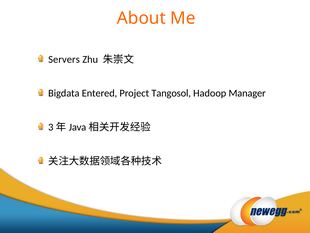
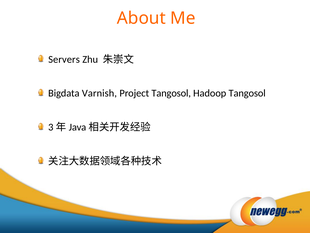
Entered: Entered -> Varnish
Hadoop Manager: Manager -> Tangosol
